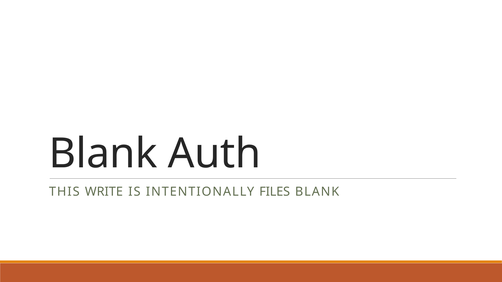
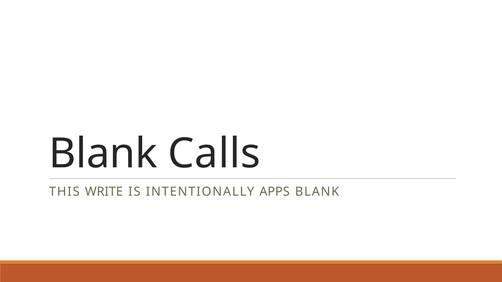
Auth: Auth -> Calls
FILES: FILES -> APPS
